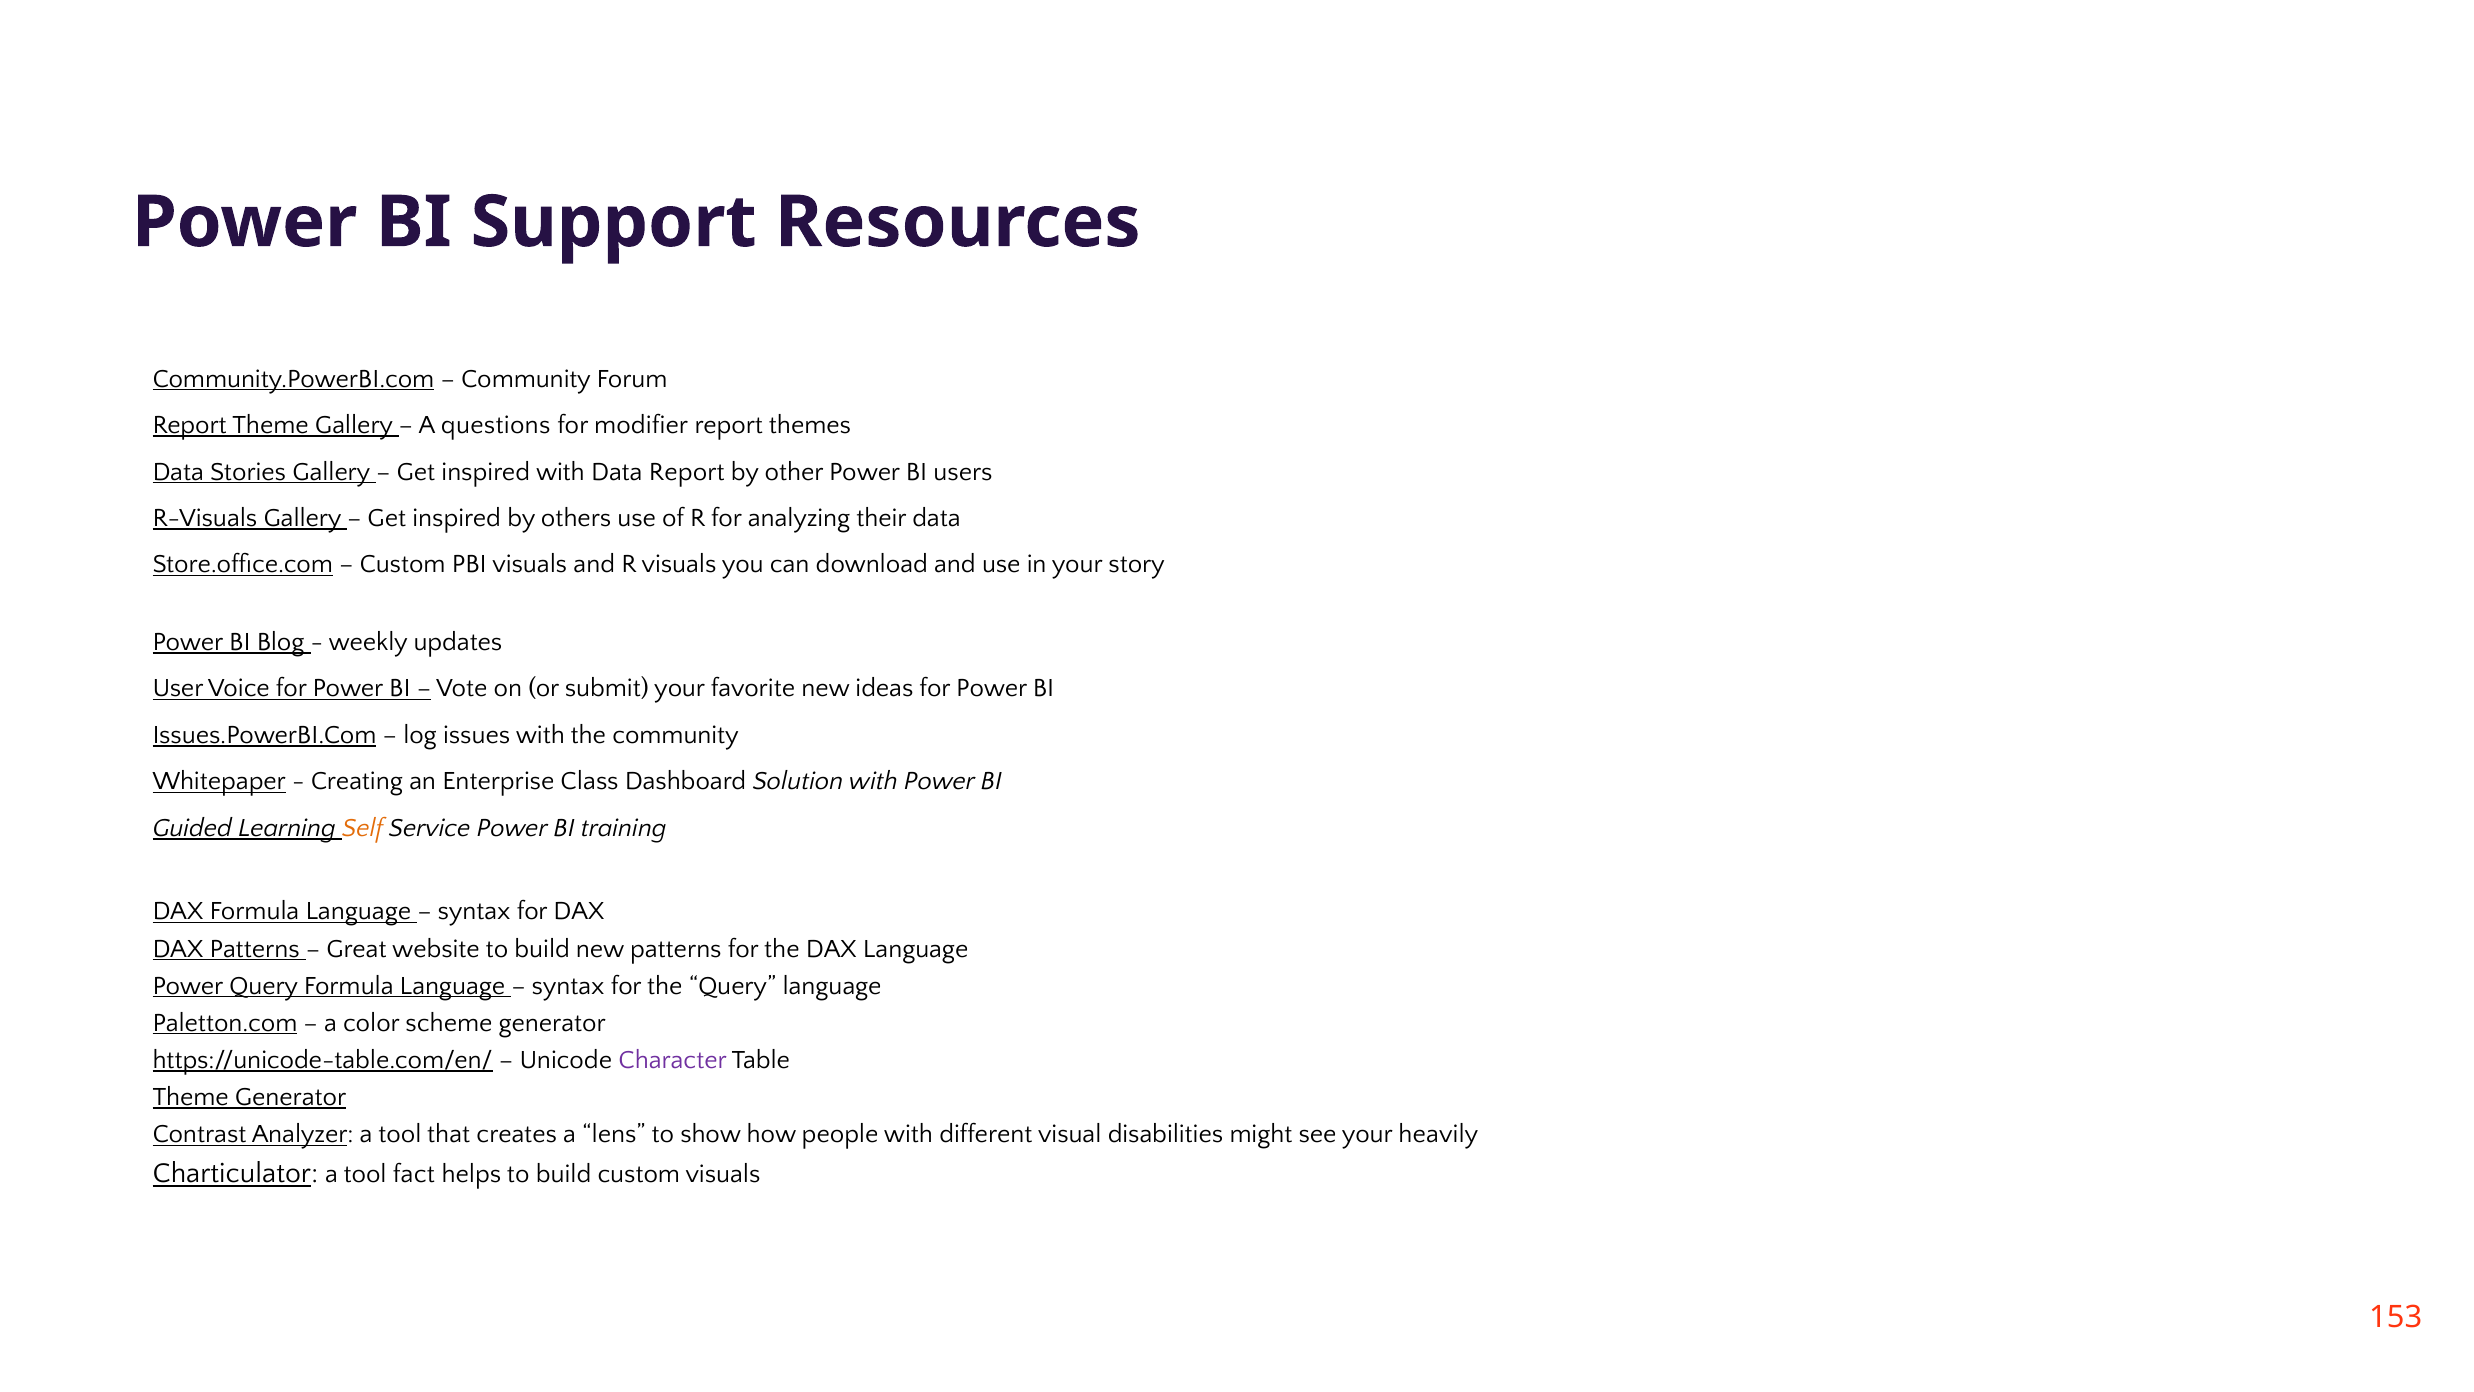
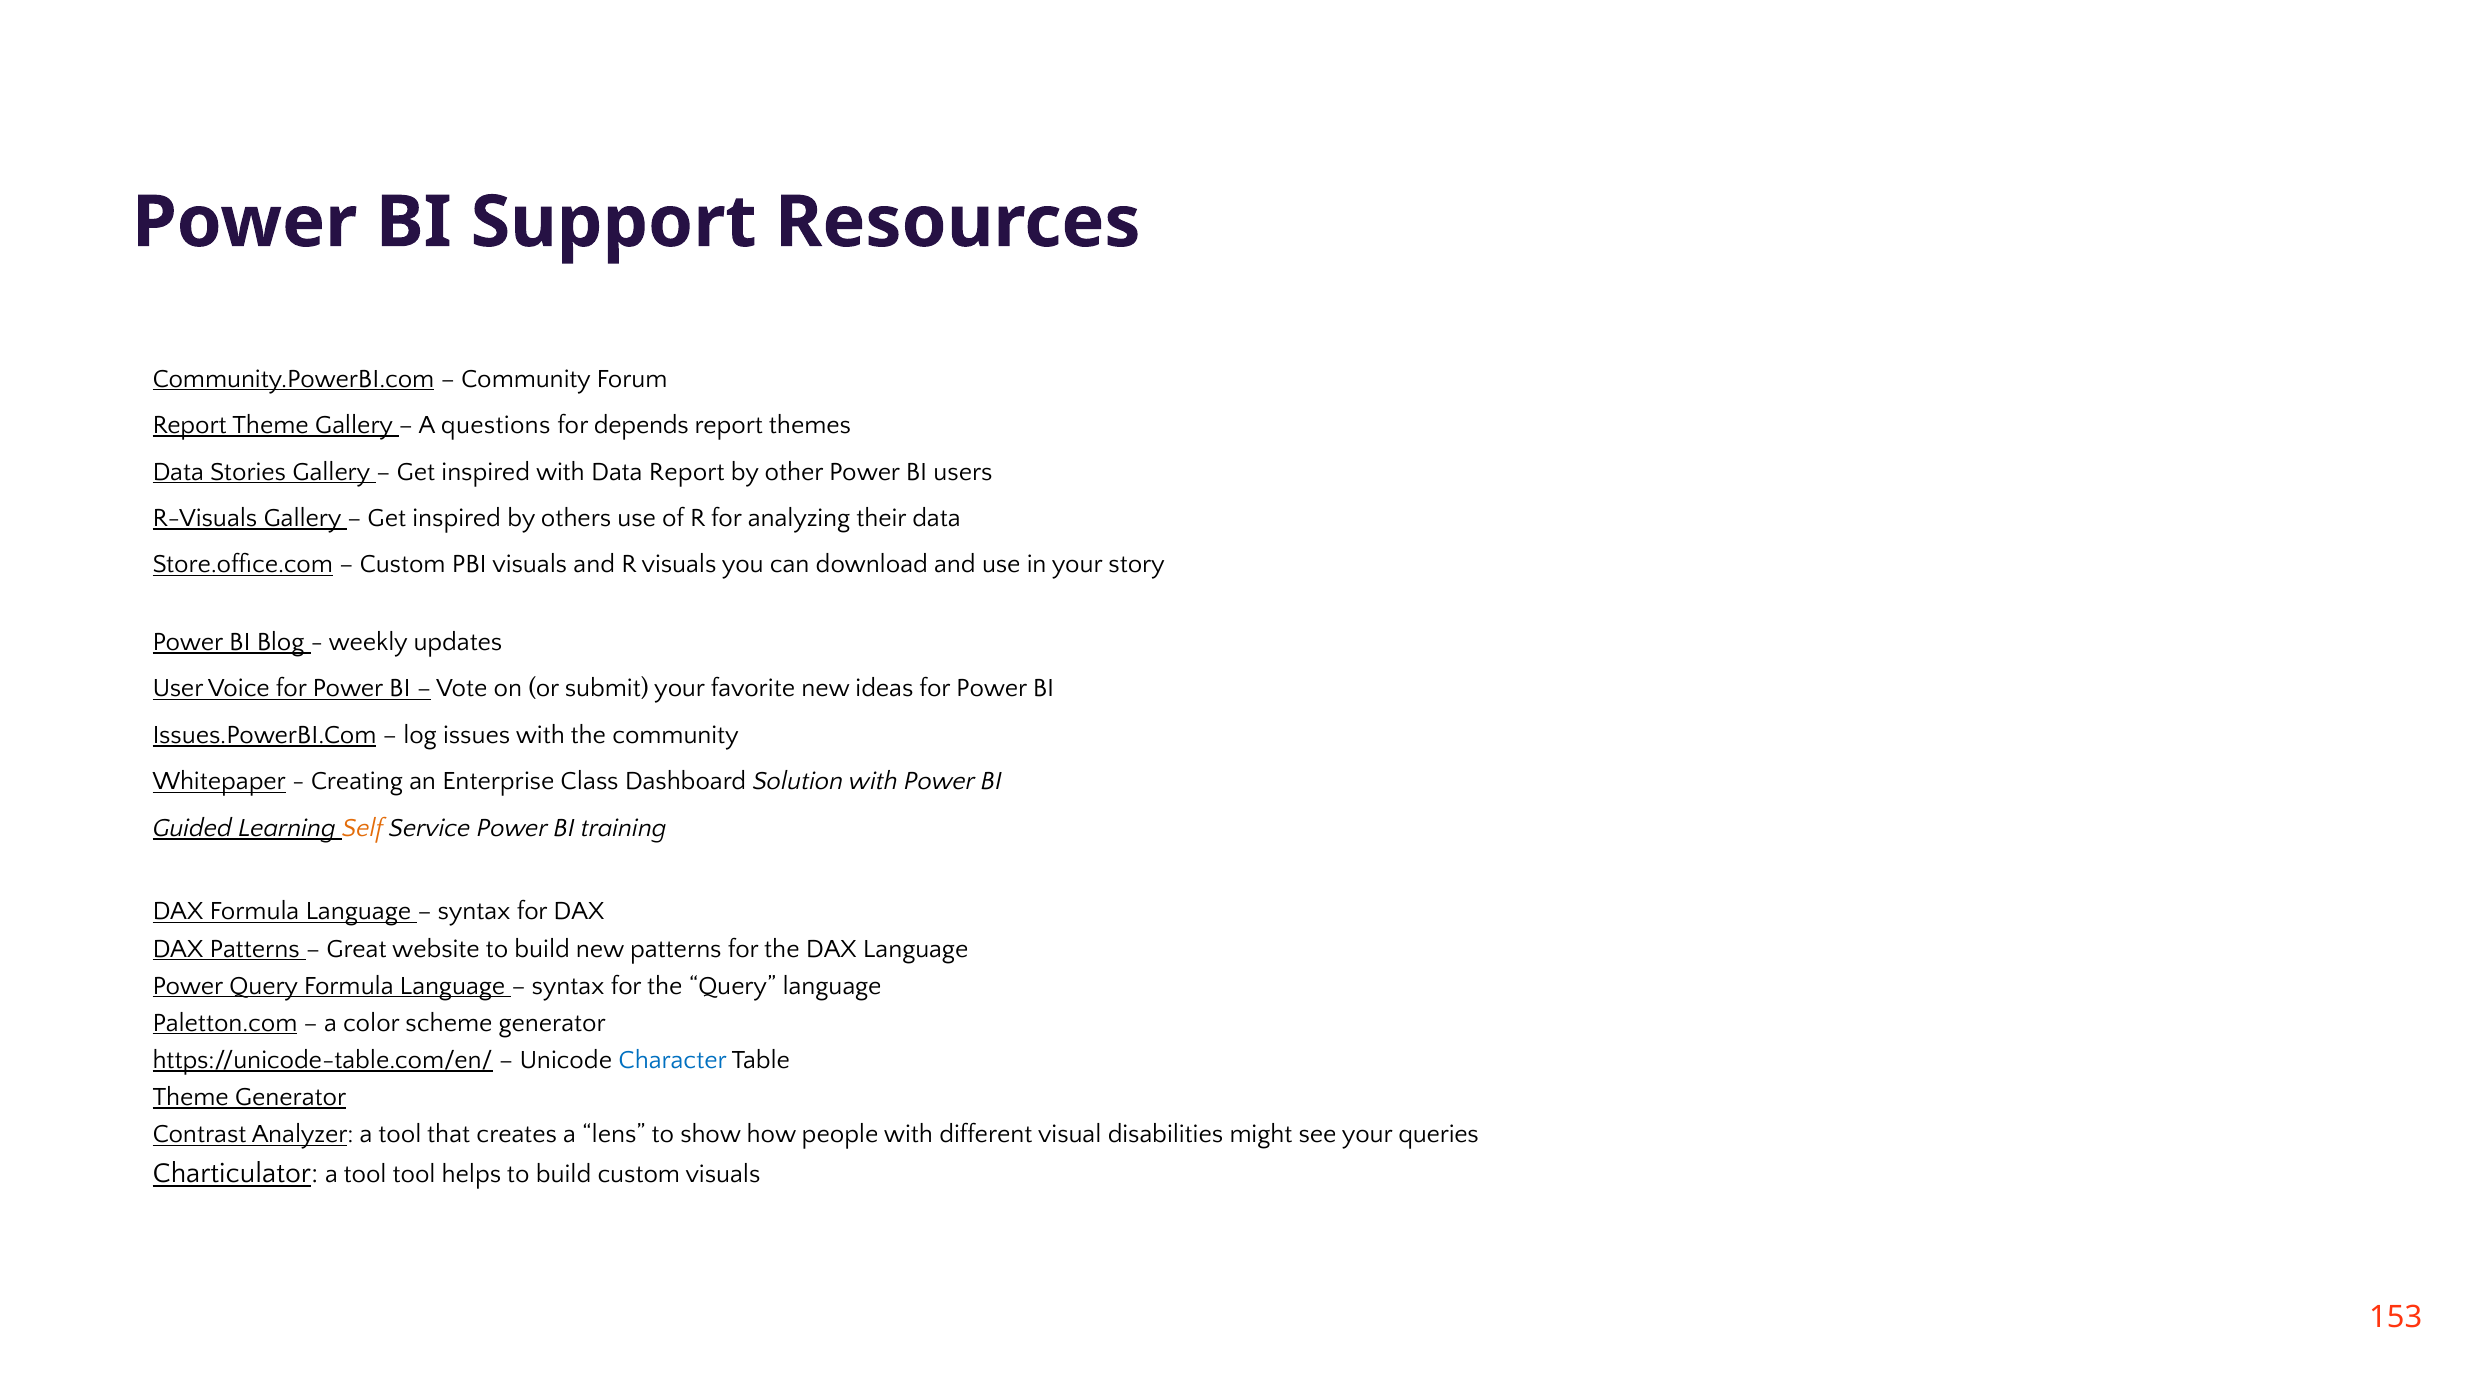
modifier: modifier -> depends
Character colour: purple -> blue
heavily: heavily -> queries
tool fact: fact -> tool
